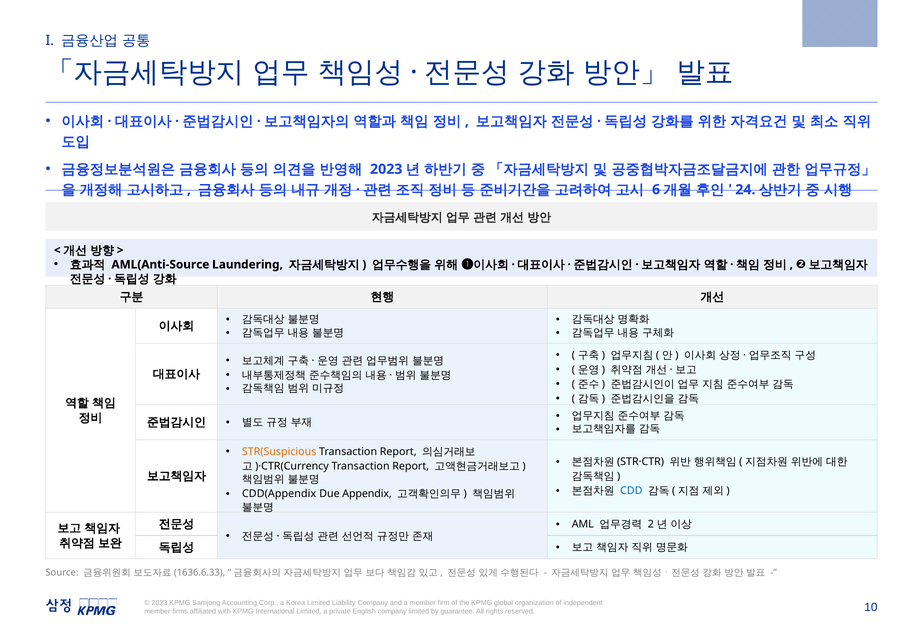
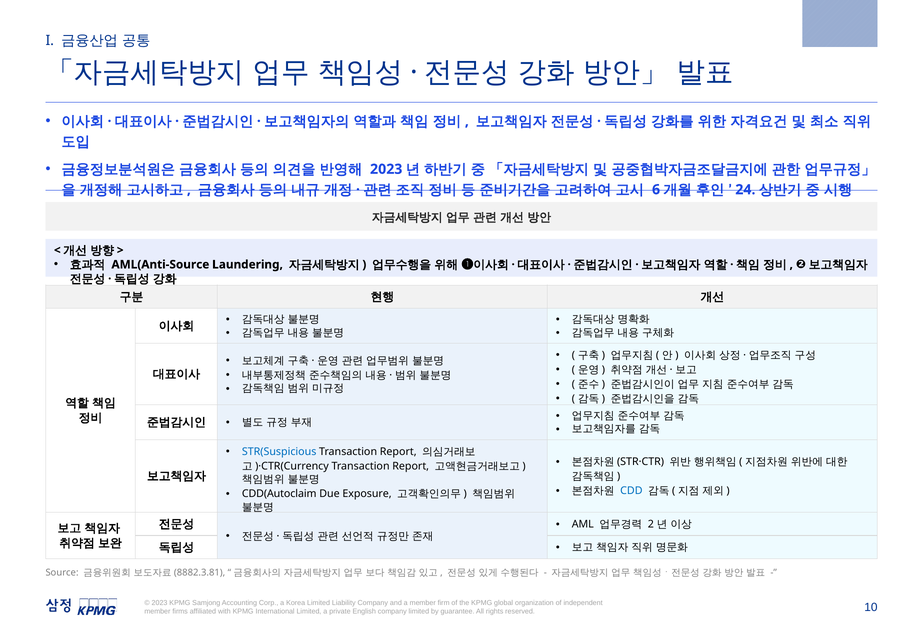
STR(Suspicious colour: orange -> blue
CDD(Appendix: CDD(Appendix -> CDD(Autoclaim
Appendix: Appendix -> Exposure
1636.6.33: 1636.6.33 -> 8882.3.81
